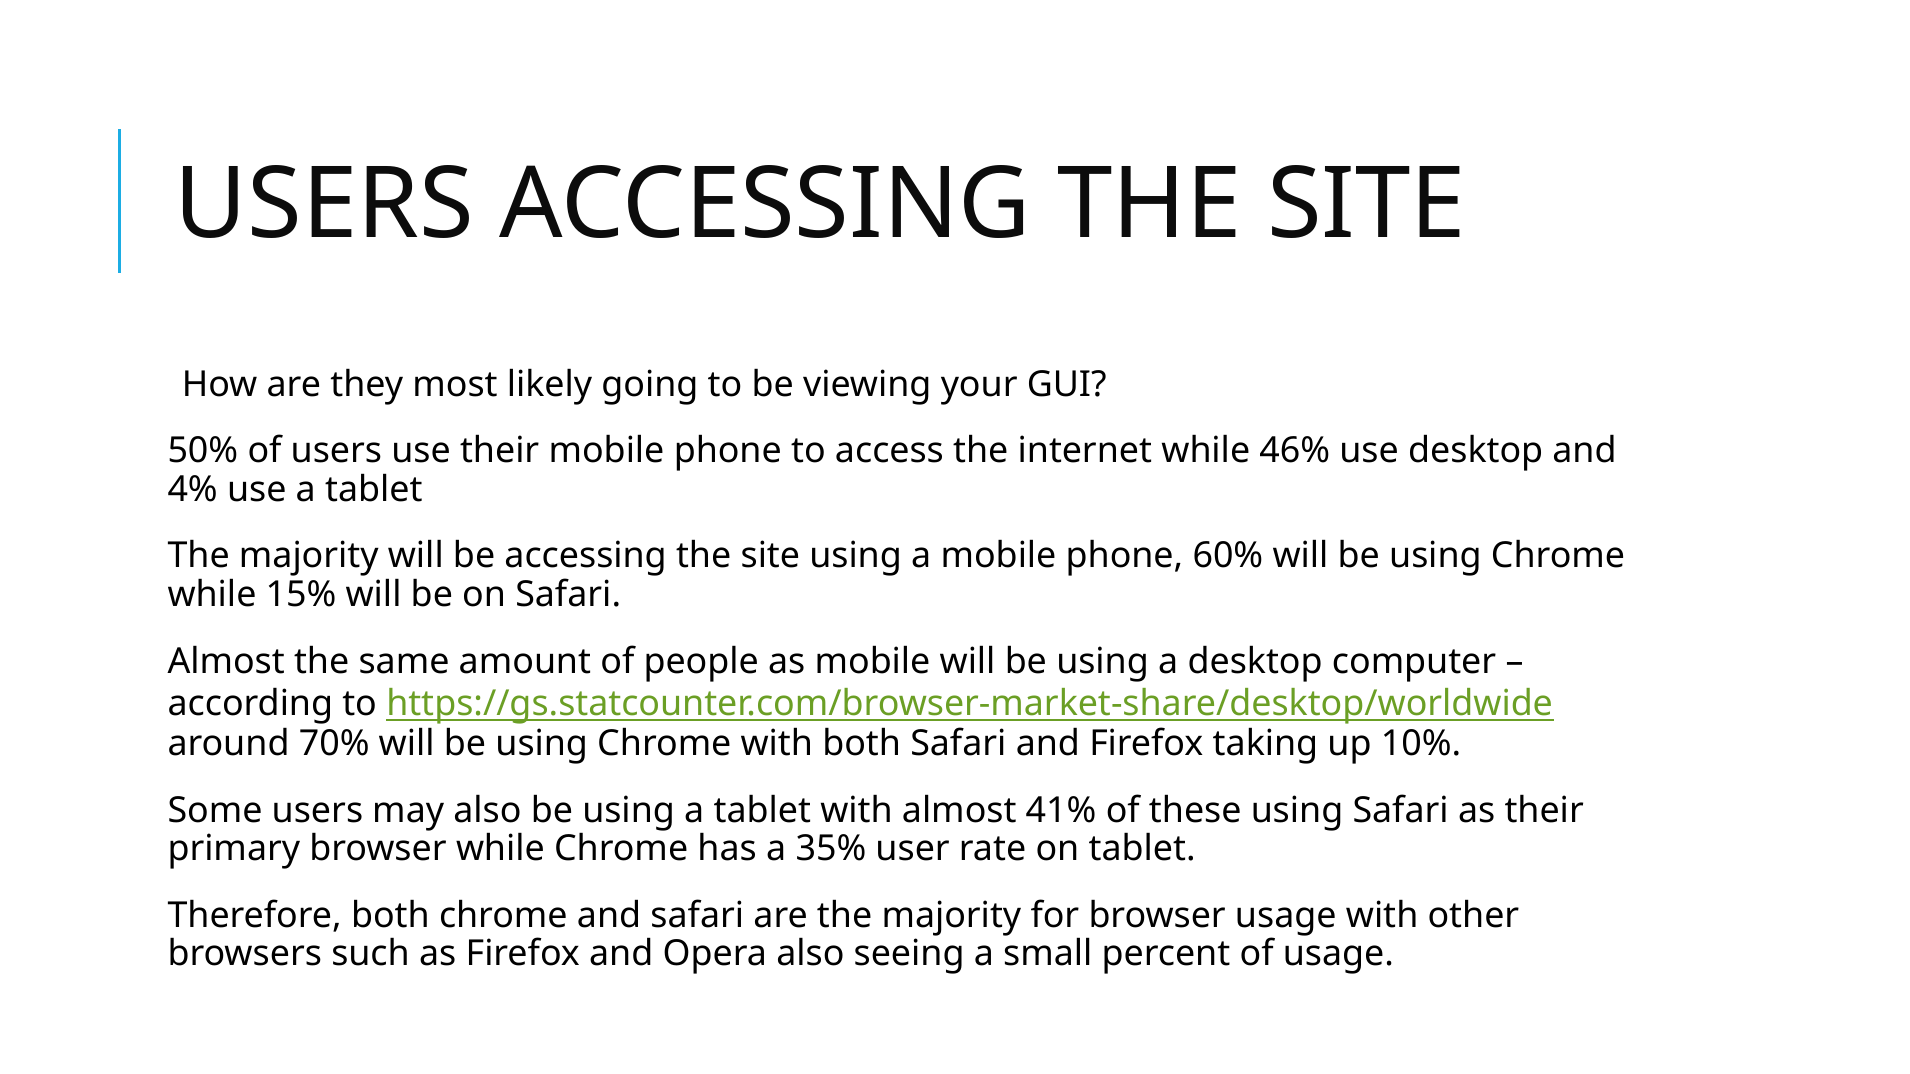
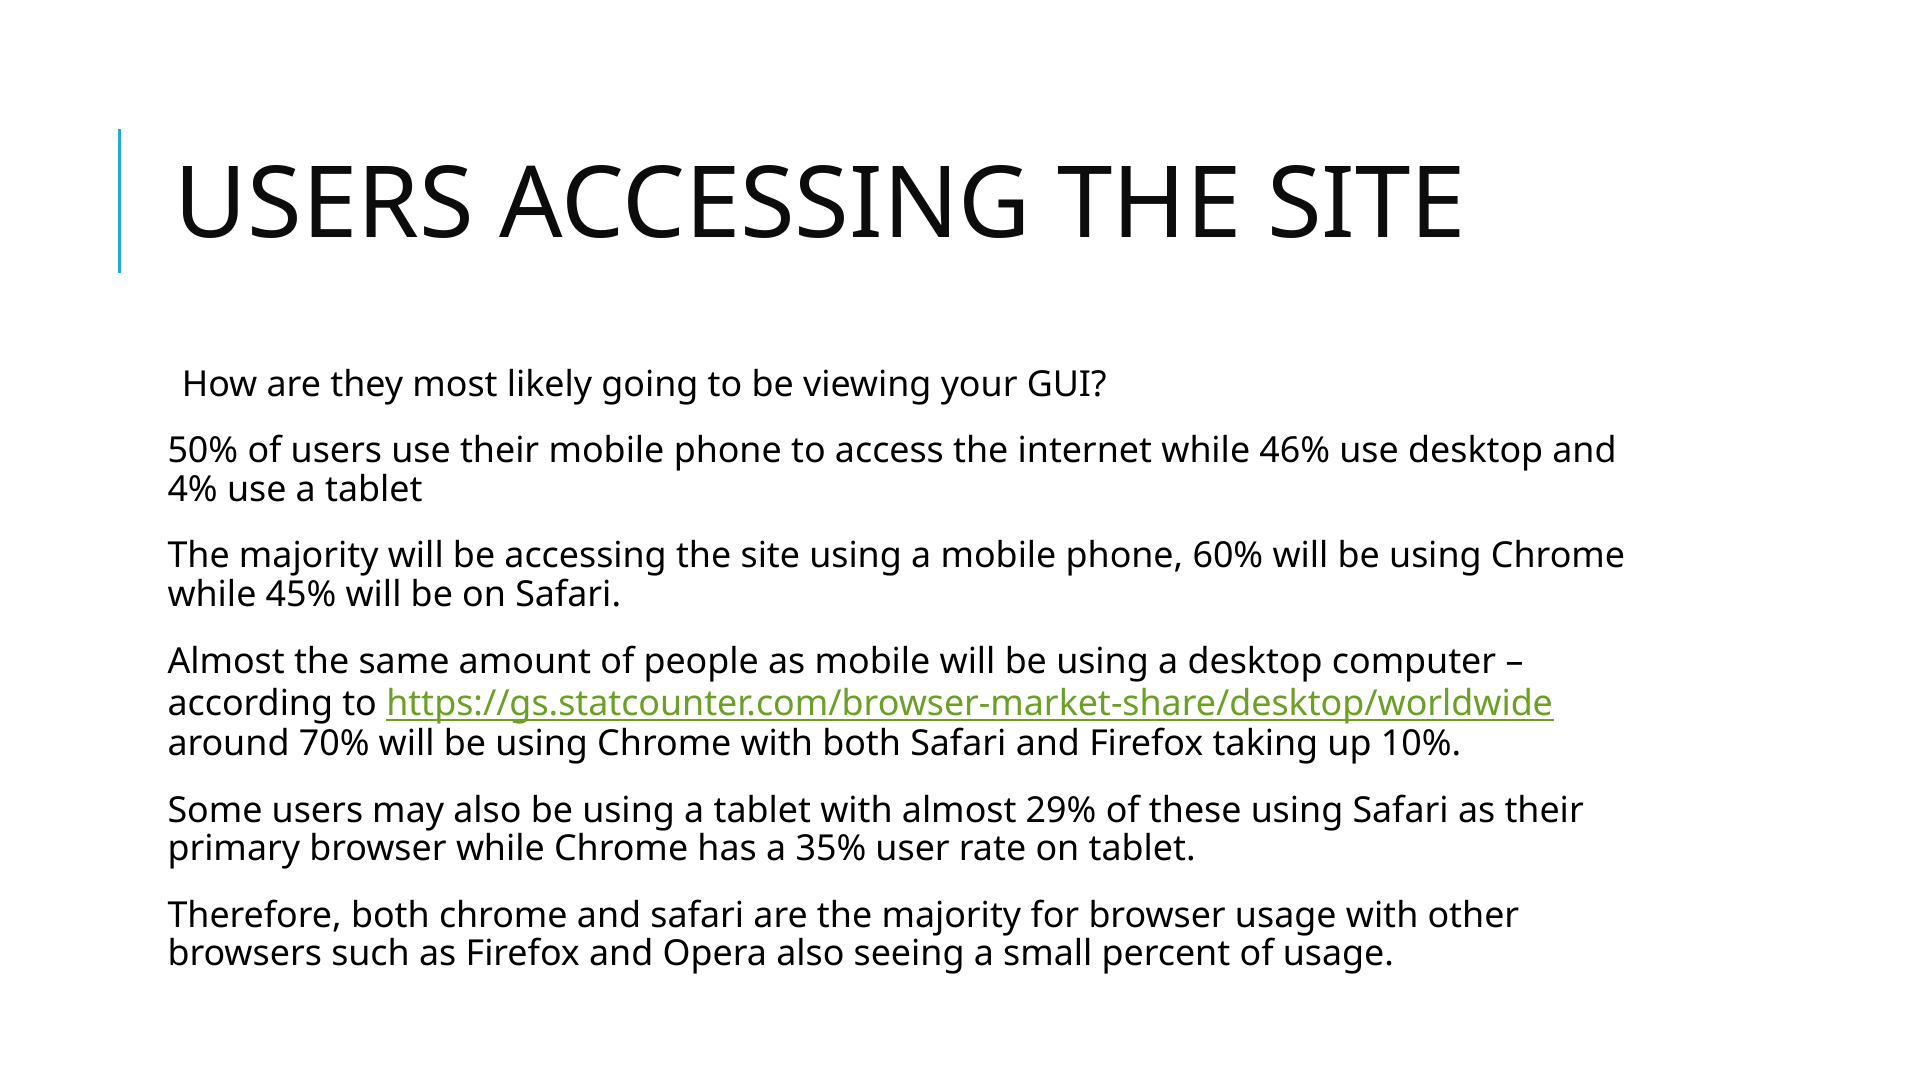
15%: 15% -> 45%
41%: 41% -> 29%
